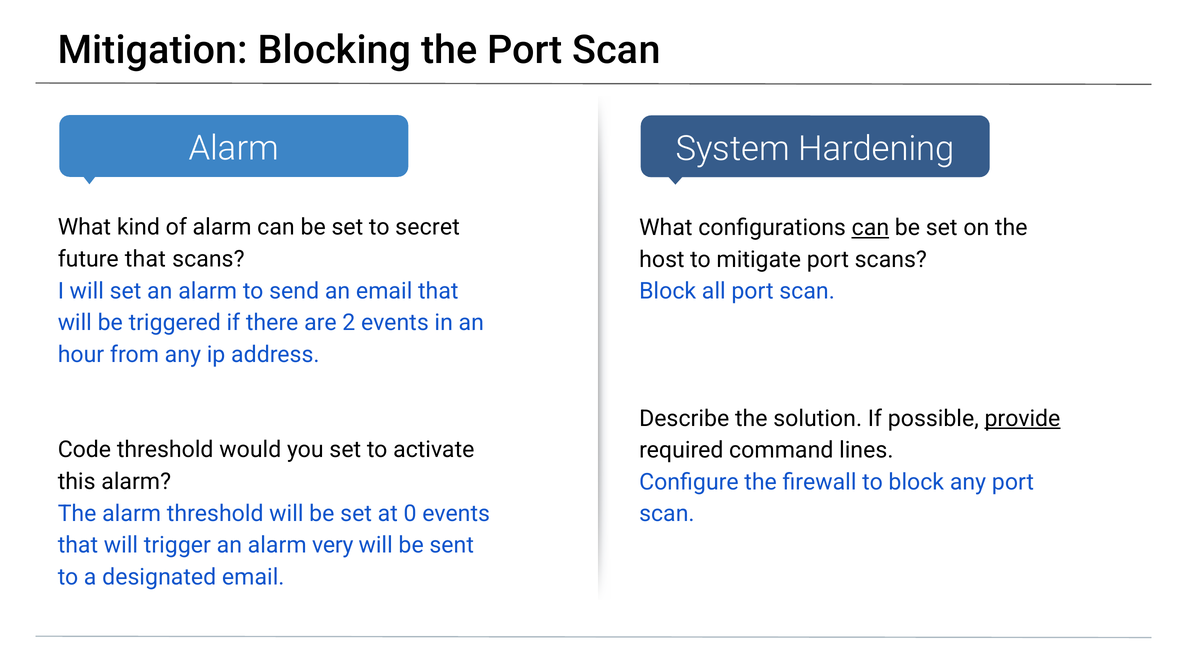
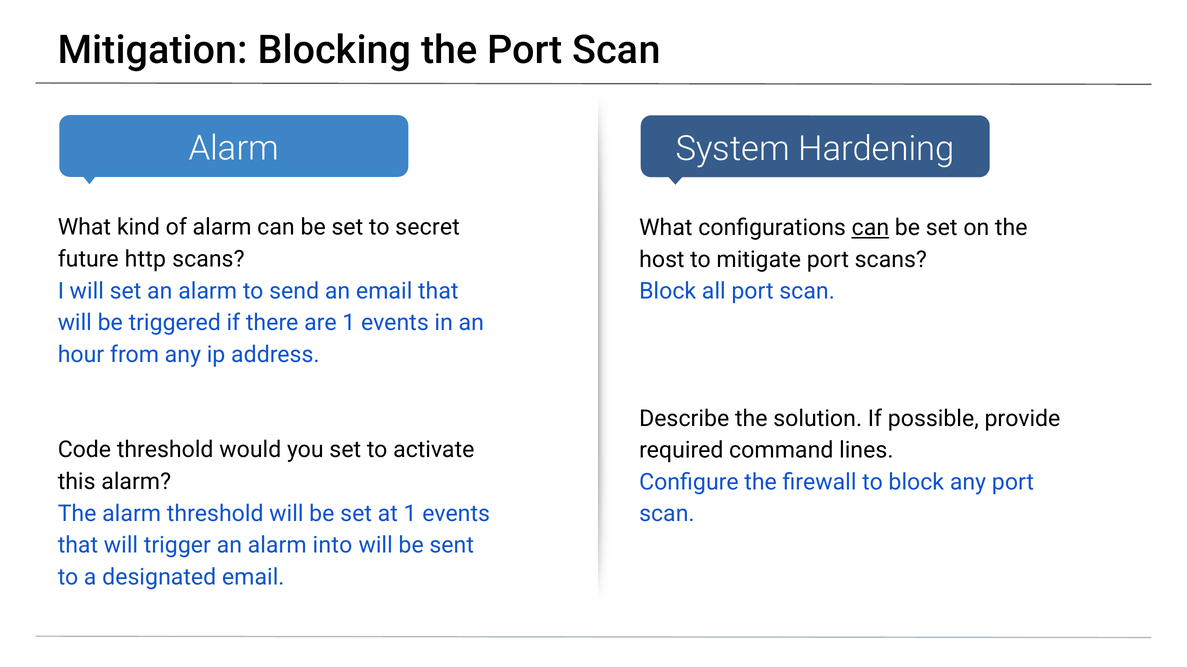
future that: that -> http
are 2: 2 -> 1
provide underline: present -> none
at 0: 0 -> 1
very: very -> into
